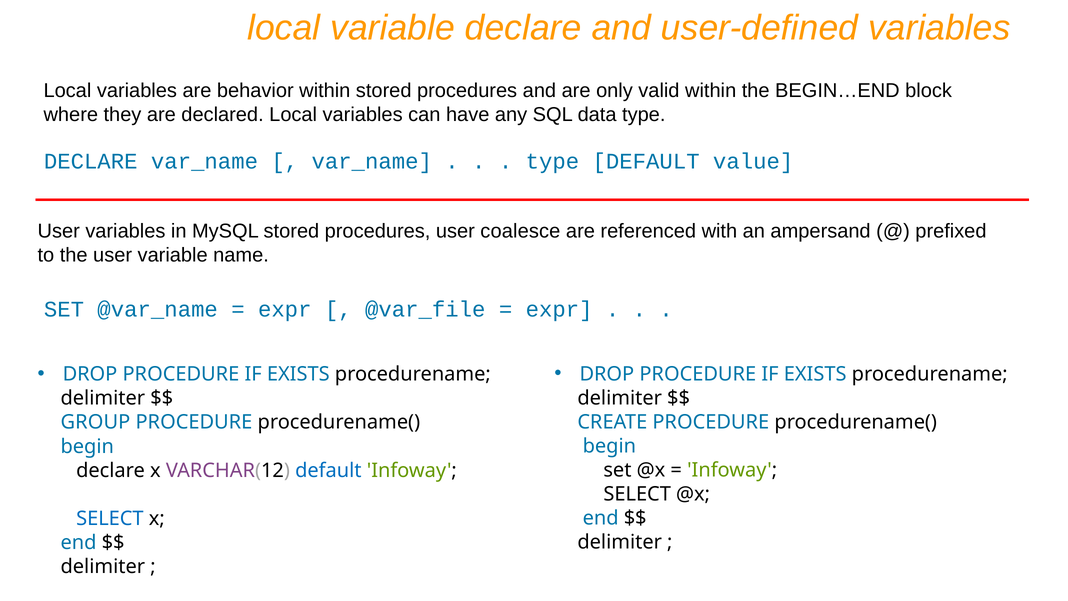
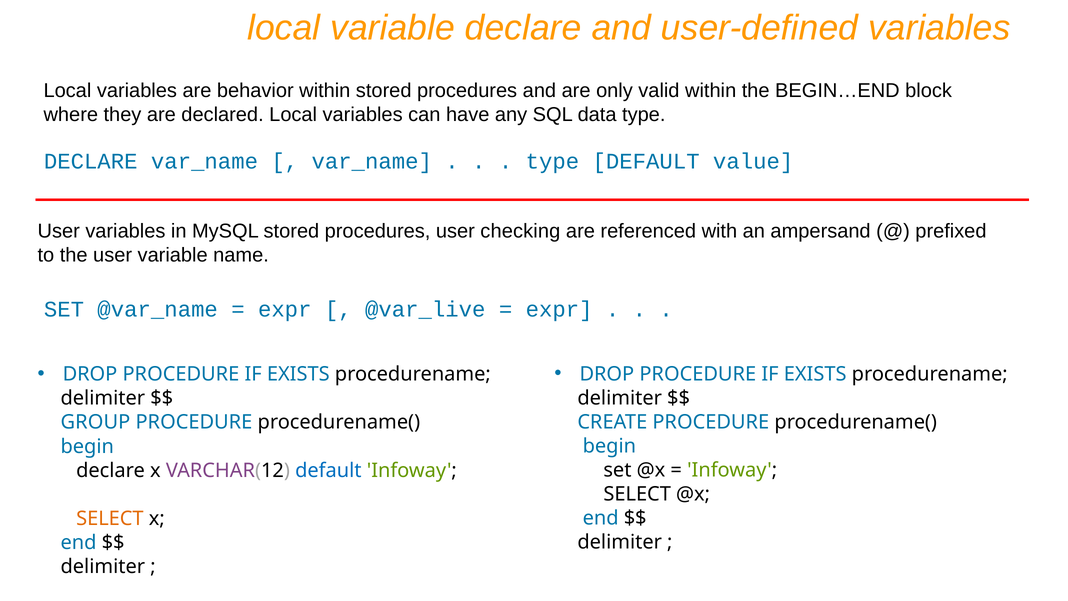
coalesce: coalesce -> checking
@var_file: @var_file -> @var_live
SELECT at (110, 518) colour: blue -> orange
